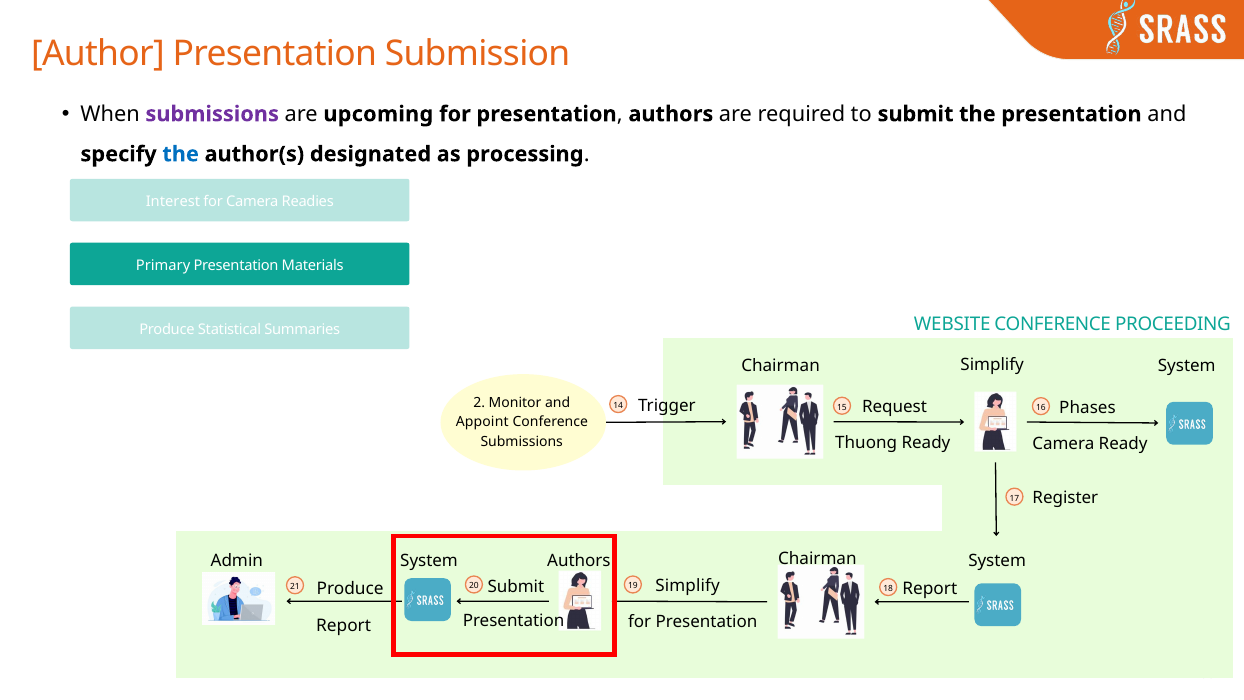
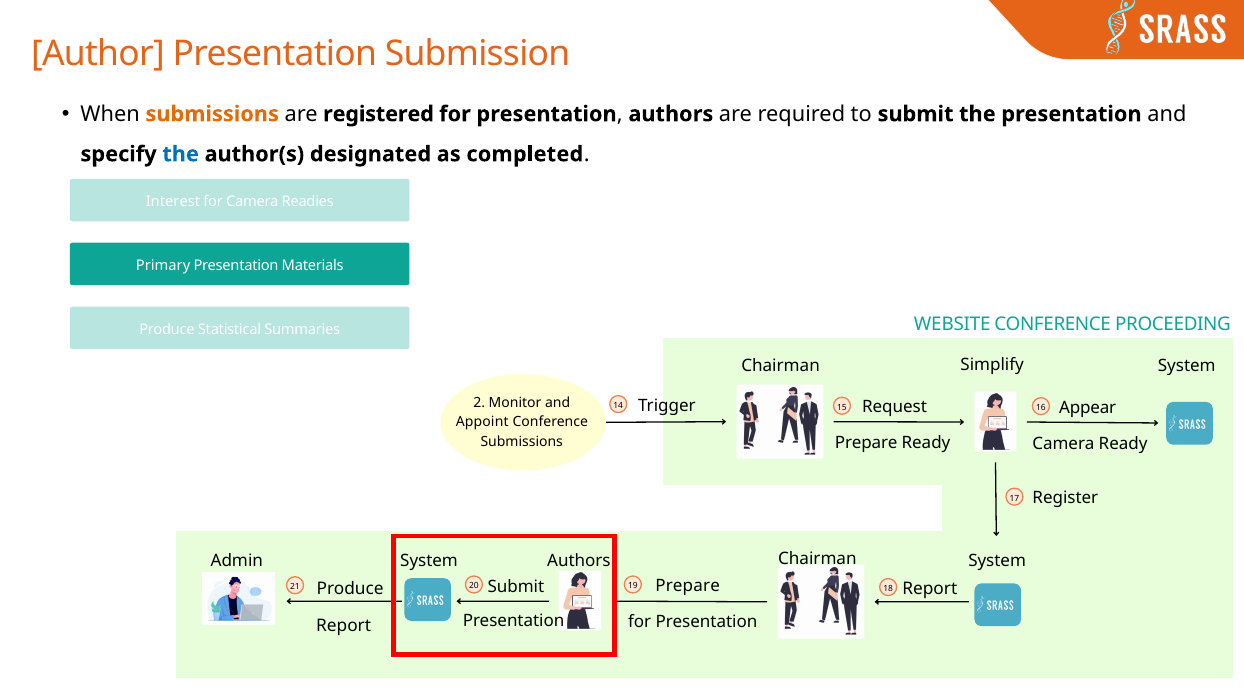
submissions at (212, 114) colour: purple -> orange
upcoming: upcoming -> registered
processing: processing -> completed
Phases: Phases -> Appear
Thuong at (866, 443): Thuong -> Prepare
19 Simplify: Simplify -> Prepare
